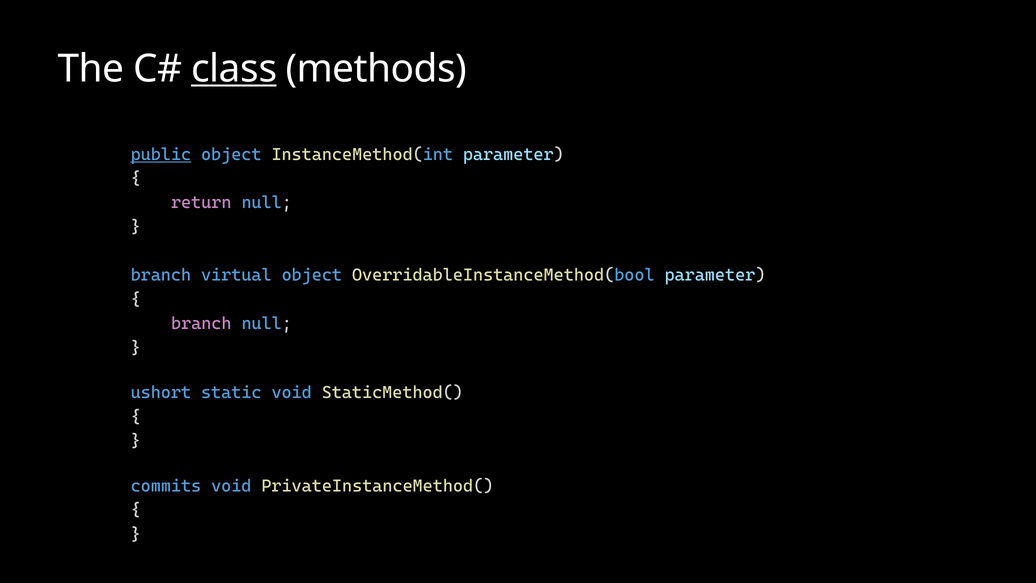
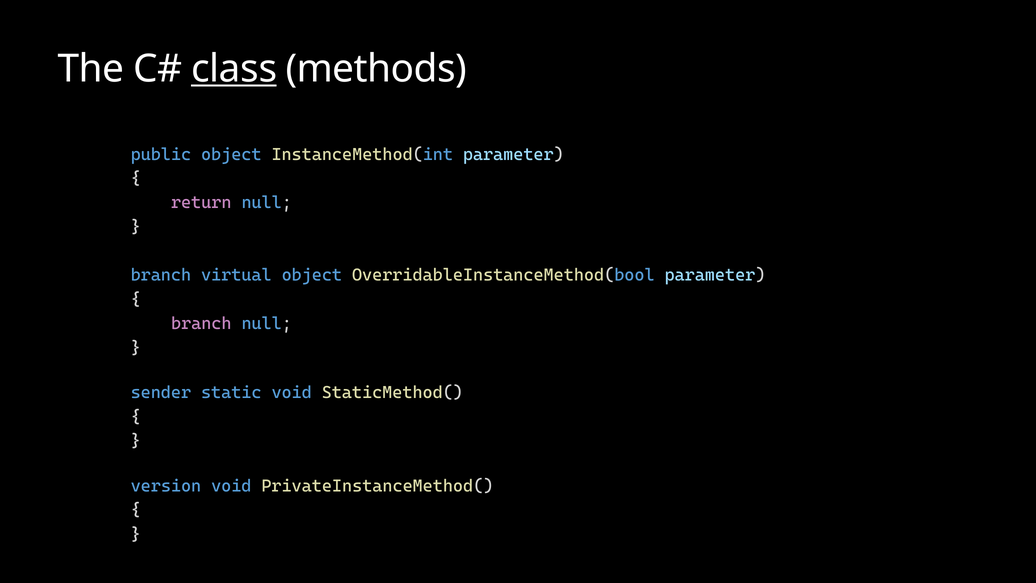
public underline: present -> none
ushort: ushort -> sender
commits: commits -> version
